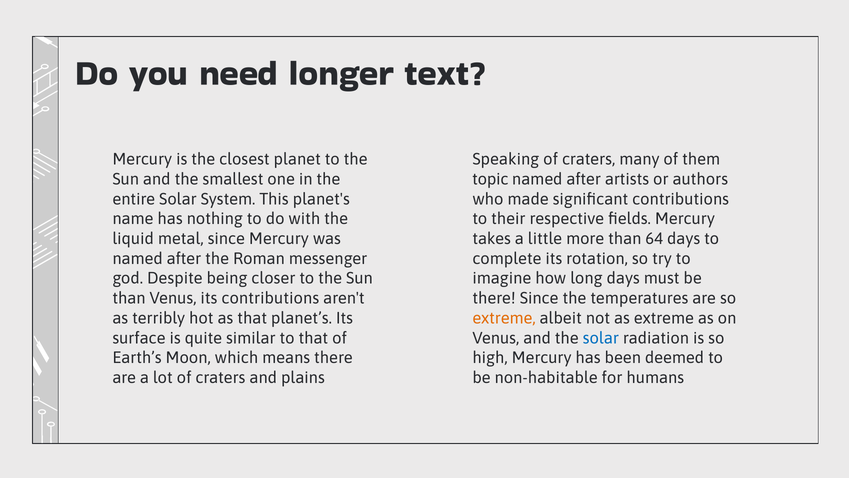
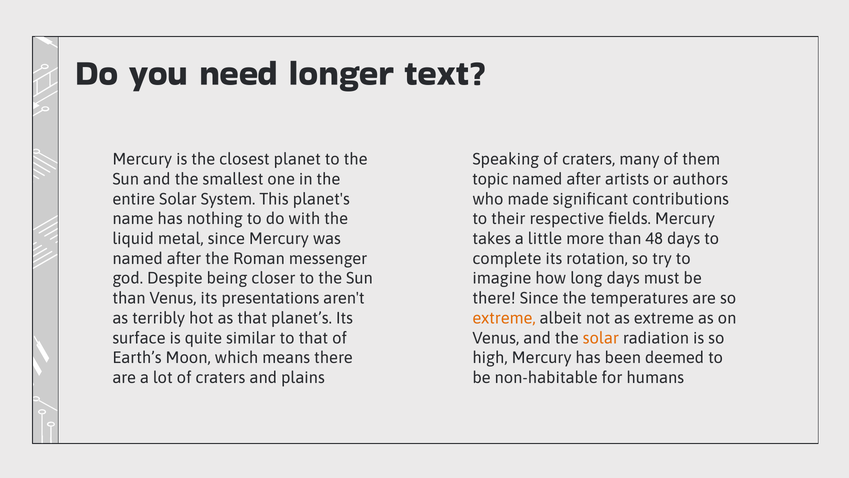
64: 64 -> 48
its contributions: contributions -> presentations
solar at (601, 338) colour: blue -> orange
